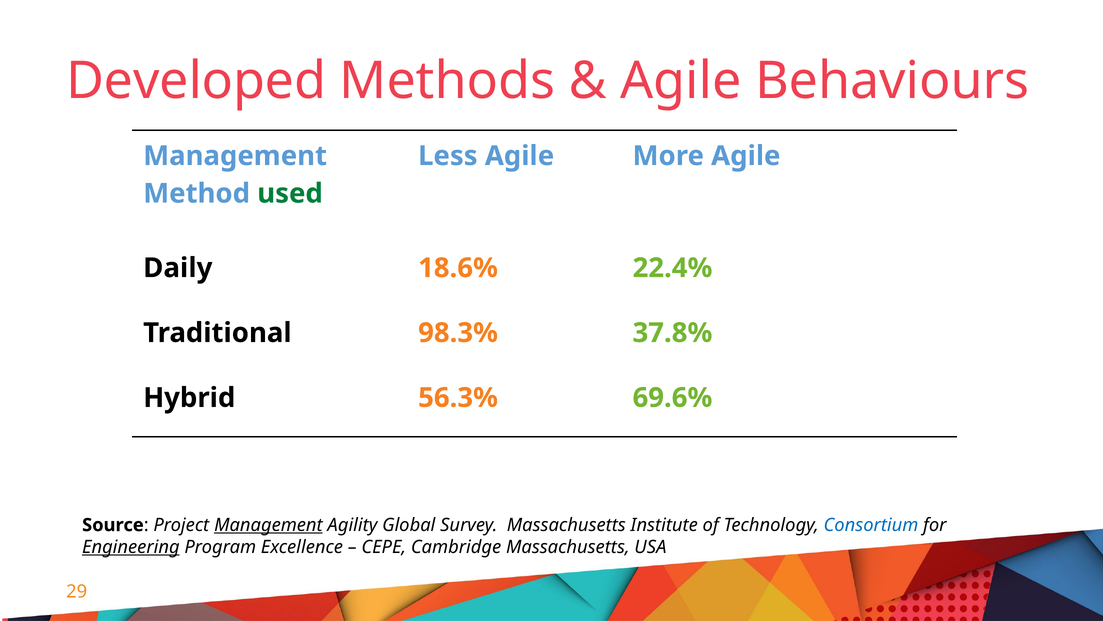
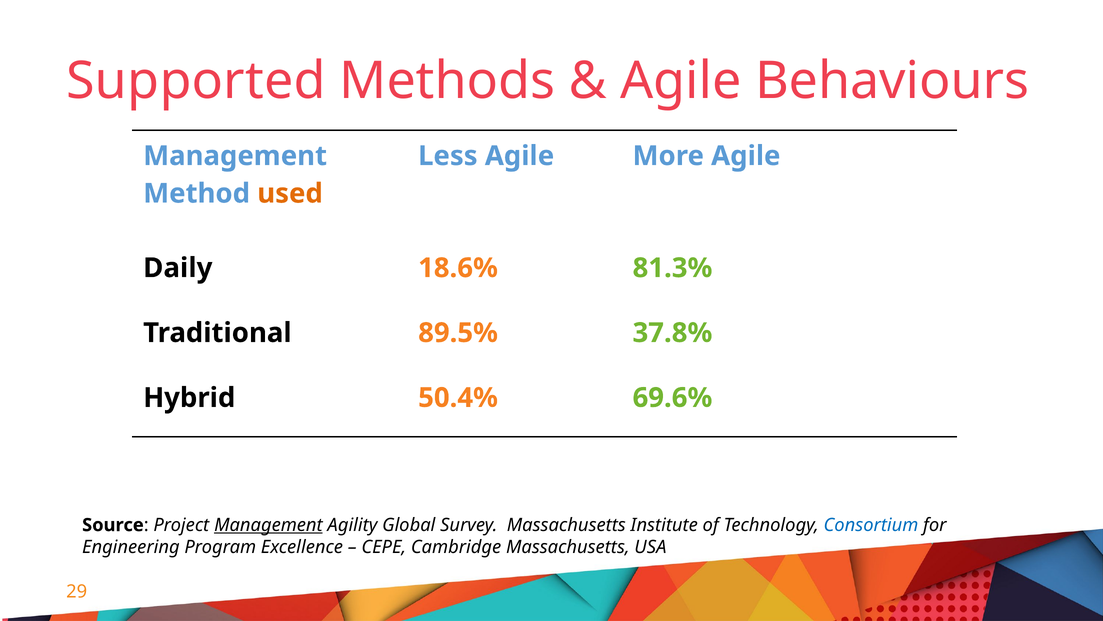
Developed: Developed -> Supported
used colour: green -> orange
22.4%: 22.4% -> 81.3%
98.3%: 98.3% -> 89.5%
56.3%: 56.3% -> 50.4%
Engineering underline: present -> none
